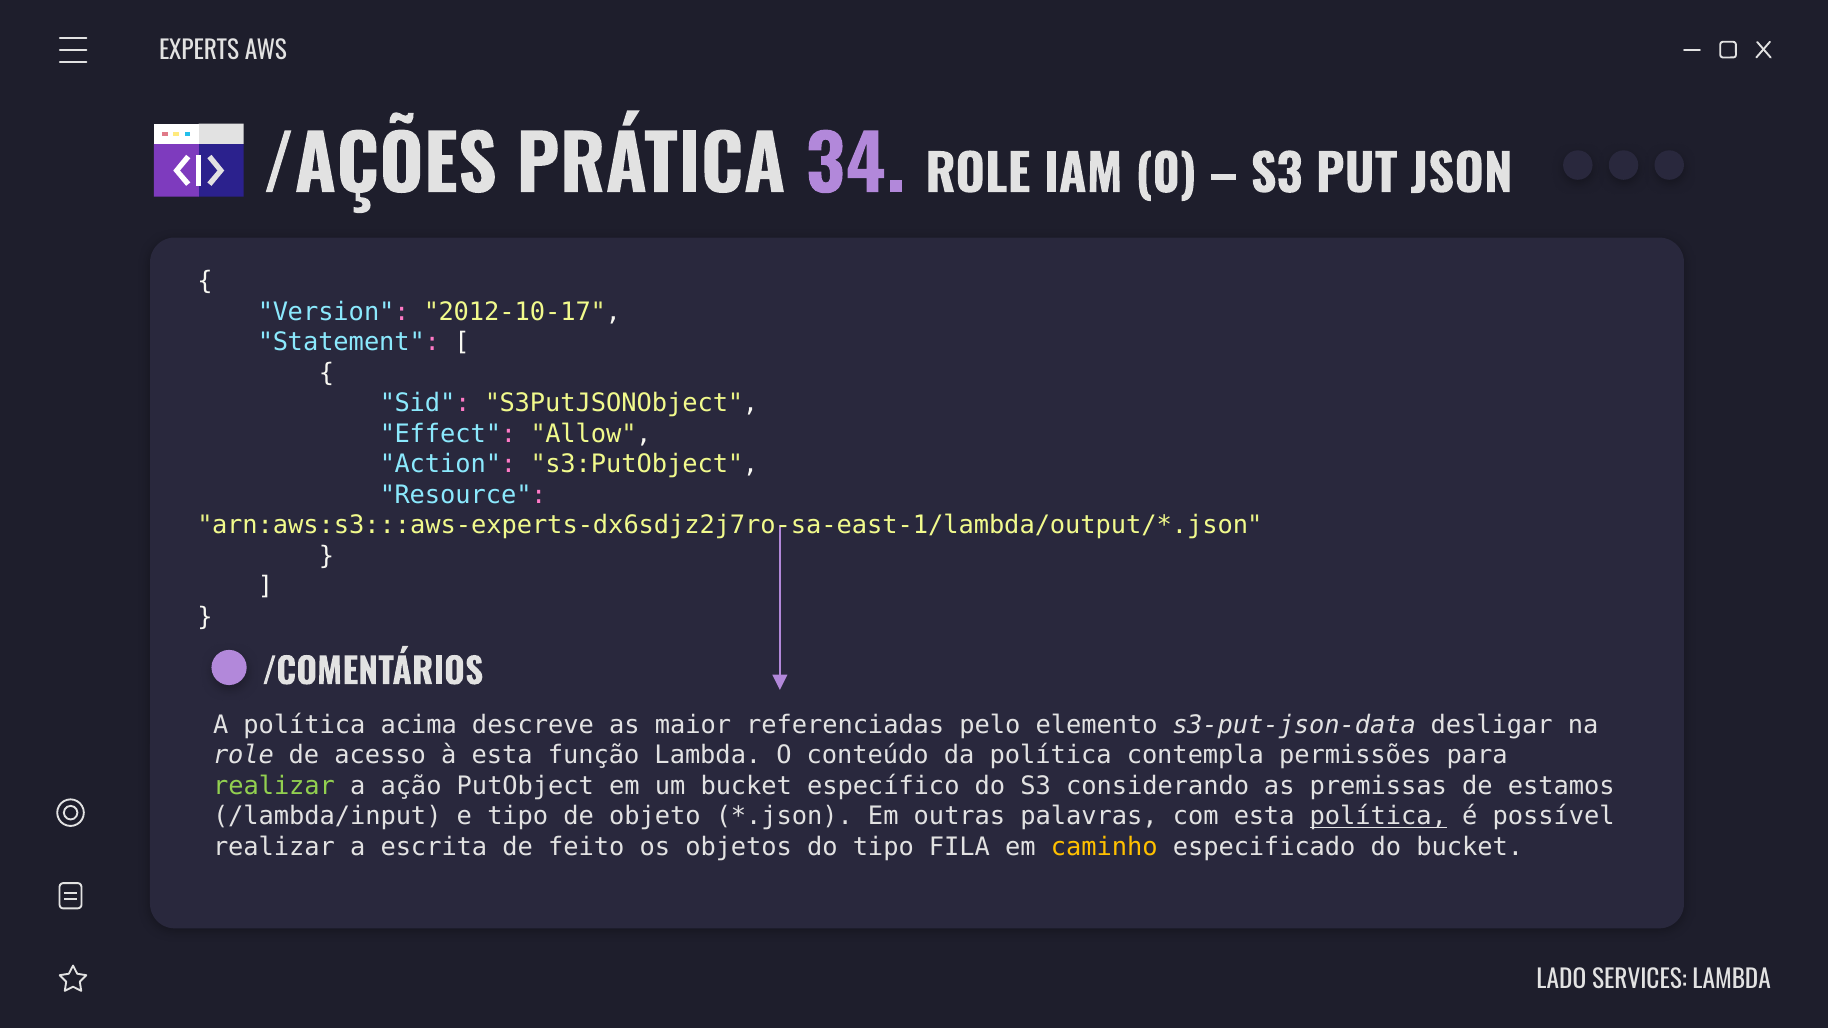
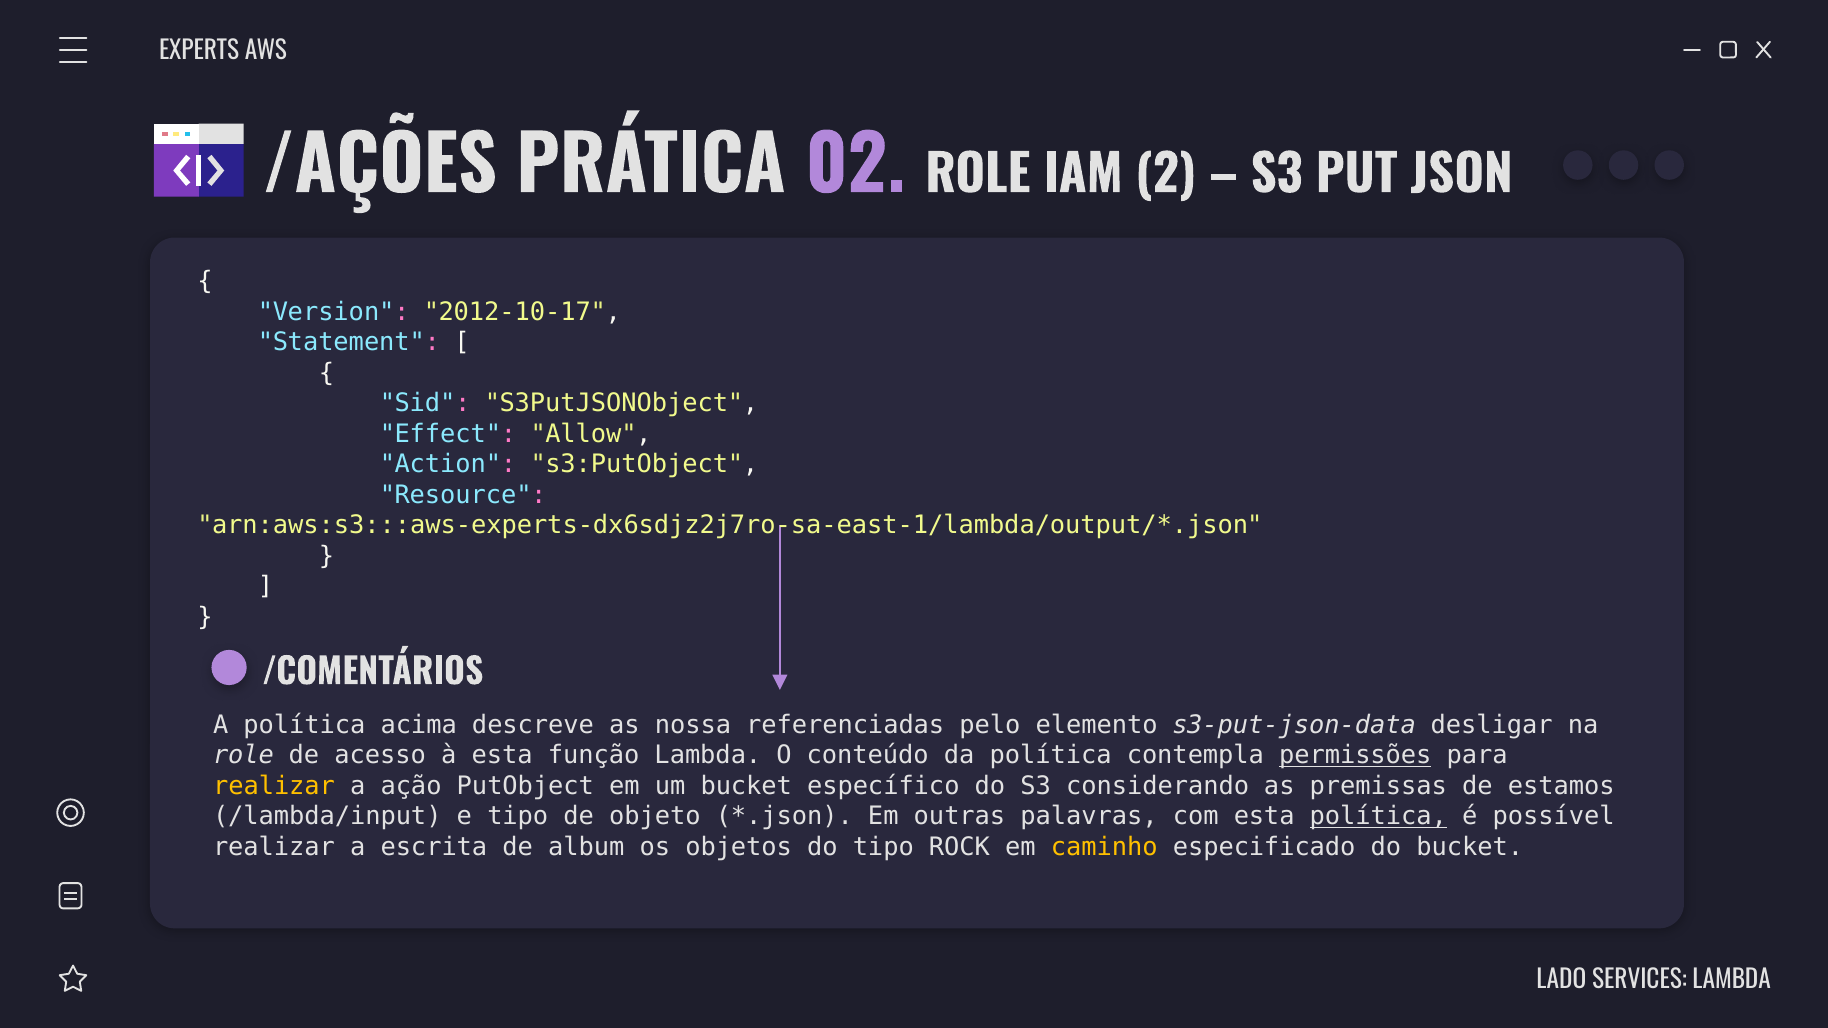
34: 34 -> 02
0: 0 -> 2
maior: maior -> nossa
permissões underline: none -> present
realizar at (274, 786) colour: light green -> yellow
feito: feito -> album
FILA: FILA -> ROCK
